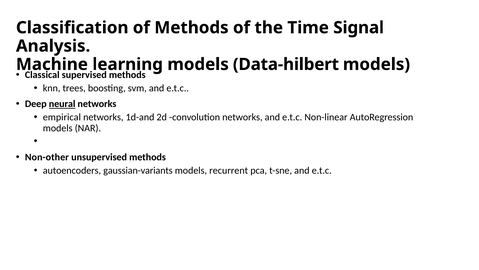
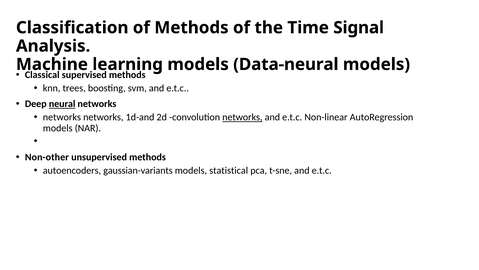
Data-hilbert: Data-hilbert -> Data-neural
empirical at (62, 117): empirical -> networks
networks at (242, 117) underline: none -> present
recurrent: recurrent -> statistical
